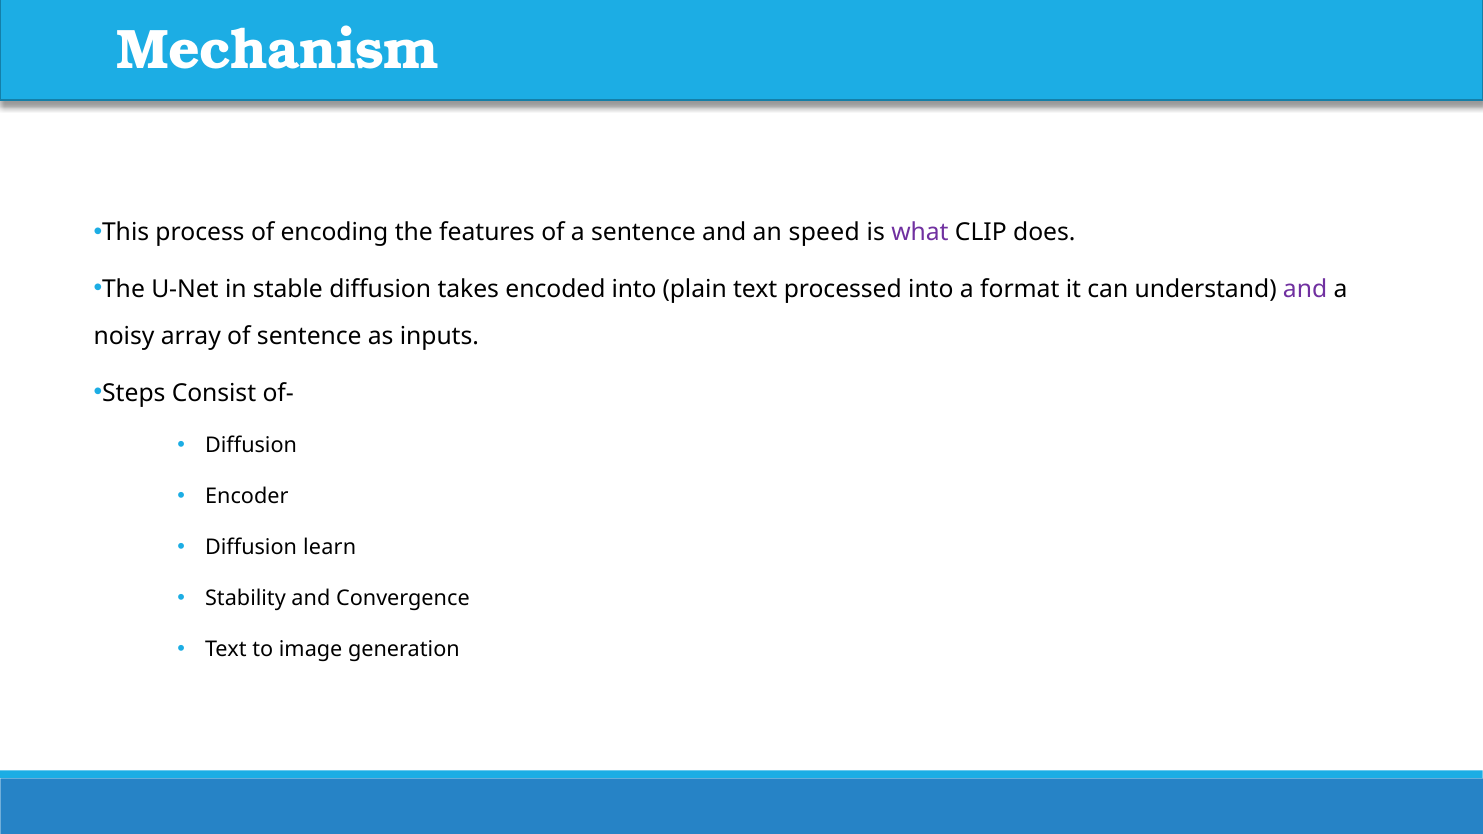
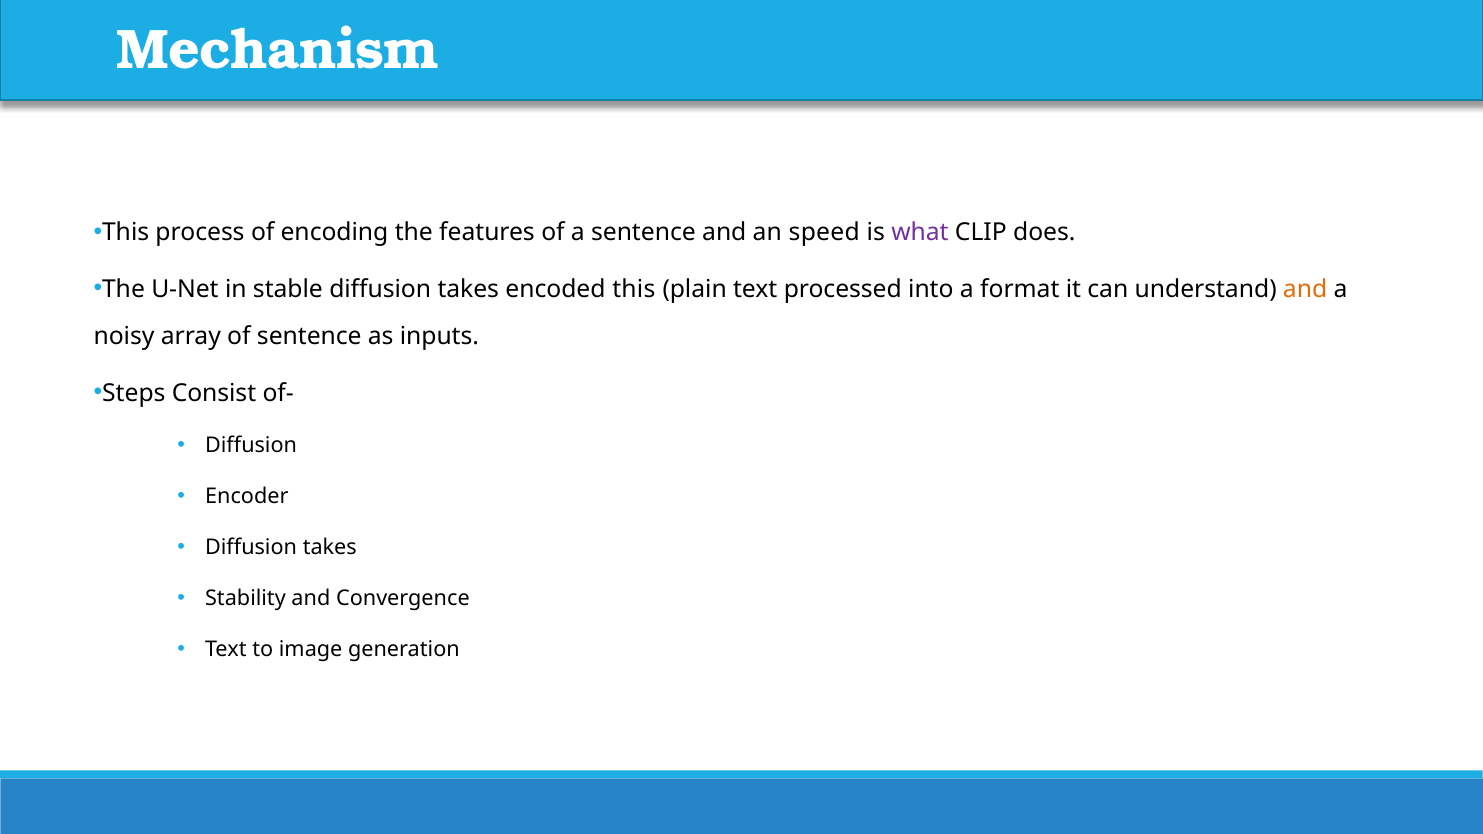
encoded into: into -> this
and at (1305, 289) colour: purple -> orange
learn at (330, 547): learn -> takes
